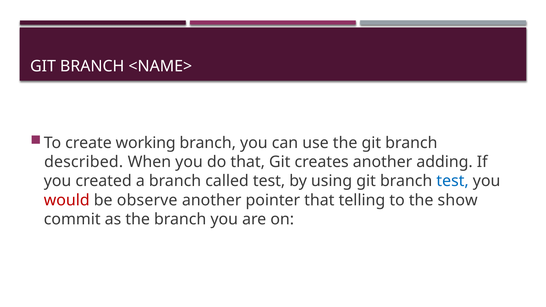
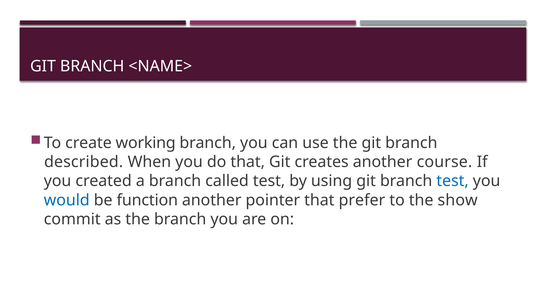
adding: adding -> course
would colour: red -> blue
observe: observe -> function
telling: telling -> prefer
